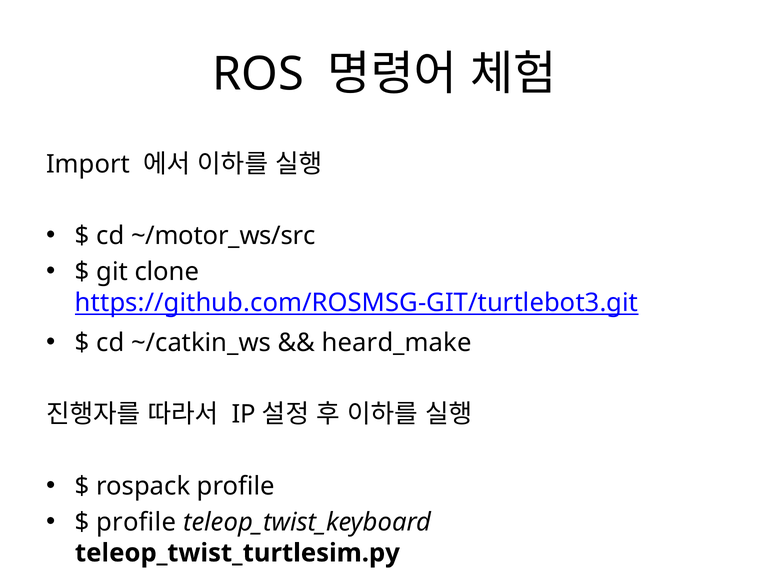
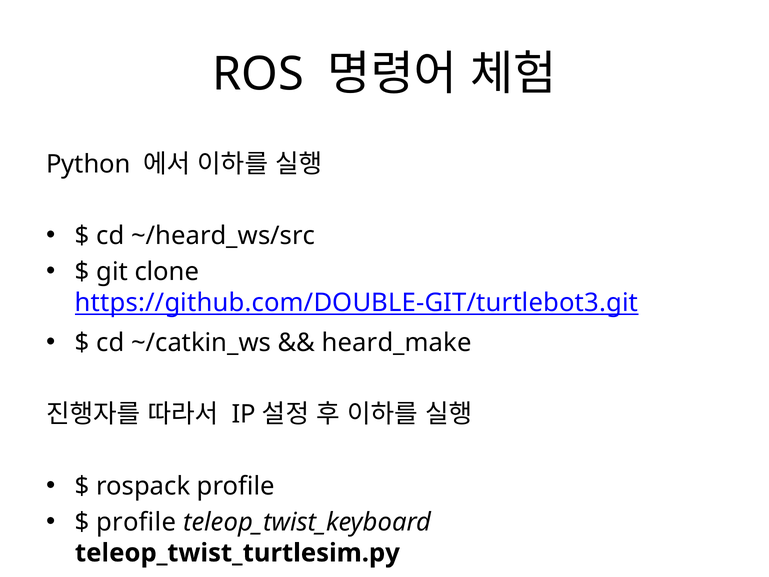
Import: Import -> Python
~/motor_ws/src: ~/motor_ws/src -> ~/heard_ws/src
https://github.com/ROSMSG-GIT/turtlebot3.git: https://github.com/ROSMSG-GIT/turtlebot3.git -> https://github.com/DOUBLE-GIT/turtlebot3.git
